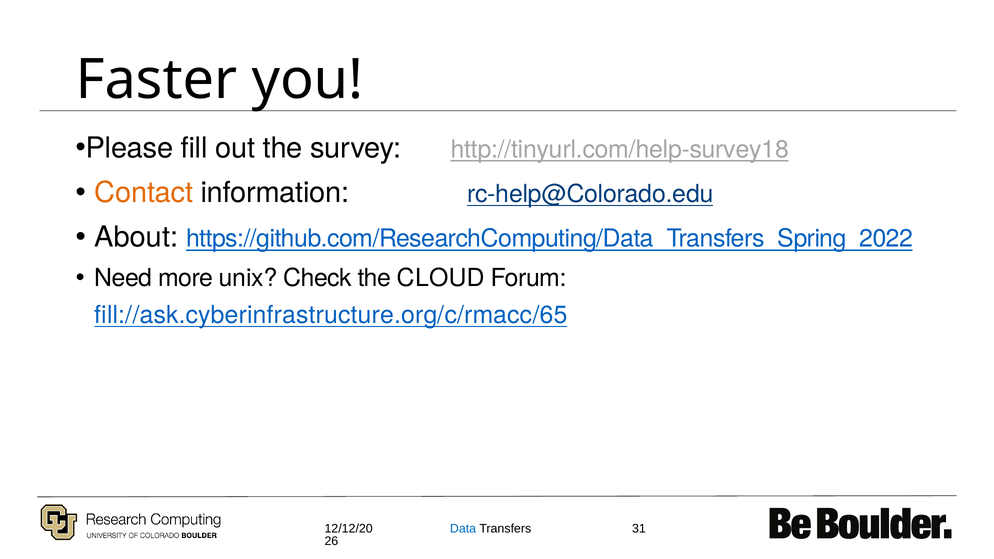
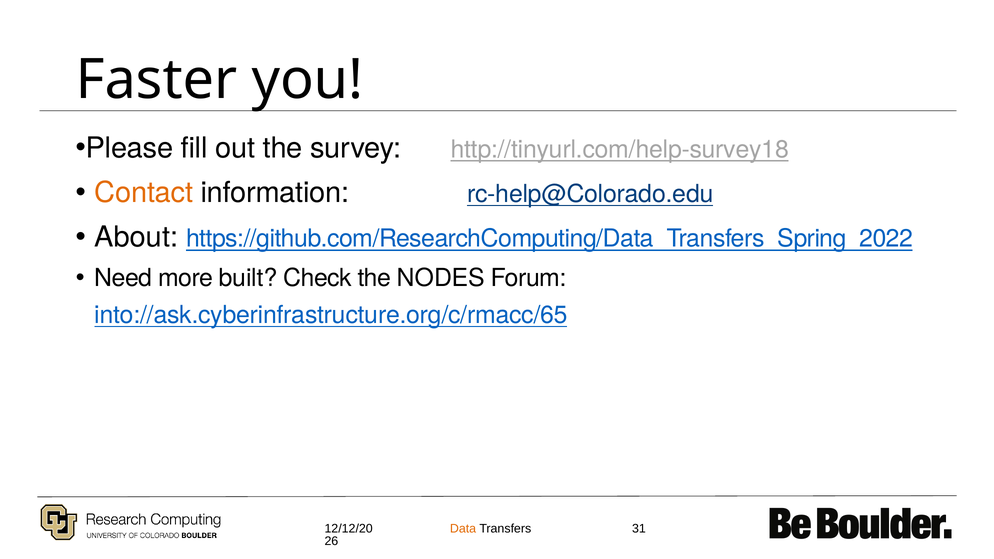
unix: unix -> built
CLOUD: CLOUD -> NODES
fill://ask.cyberinfrastructure.org/c/rmacc/65: fill://ask.cyberinfrastructure.org/c/rmacc/65 -> into://ask.cyberinfrastructure.org/c/rmacc/65
Data colour: blue -> orange
